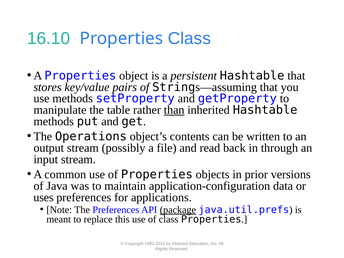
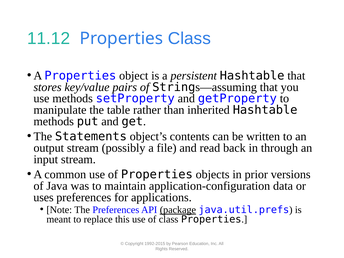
16.10: 16.10 -> 11.12
than underline: present -> none
Operations: Operations -> Statements
